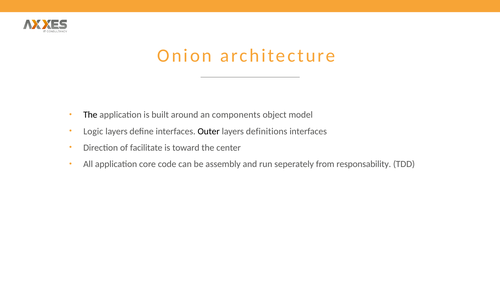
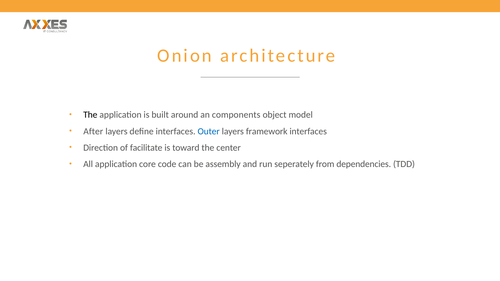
Logic: Logic -> After
Outer colour: black -> blue
definitions: definitions -> framework
responsability: responsability -> dependencies
